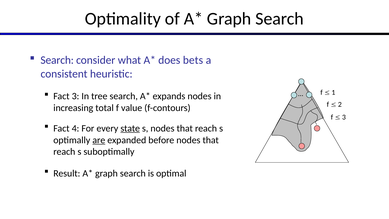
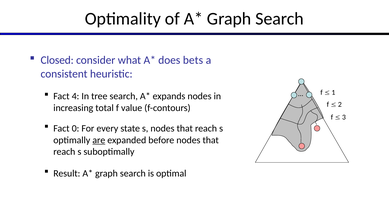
Search at (57, 60): Search -> Closed
Fact 3: 3 -> 4
4: 4 -> 0
state underline: present -> none
